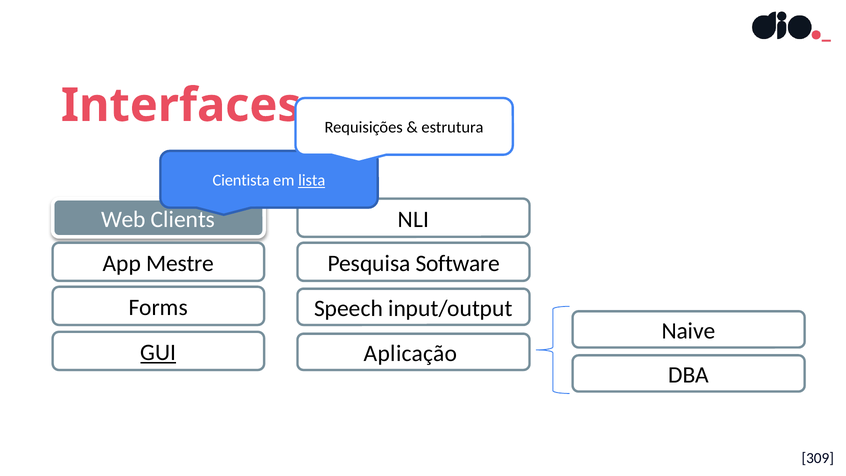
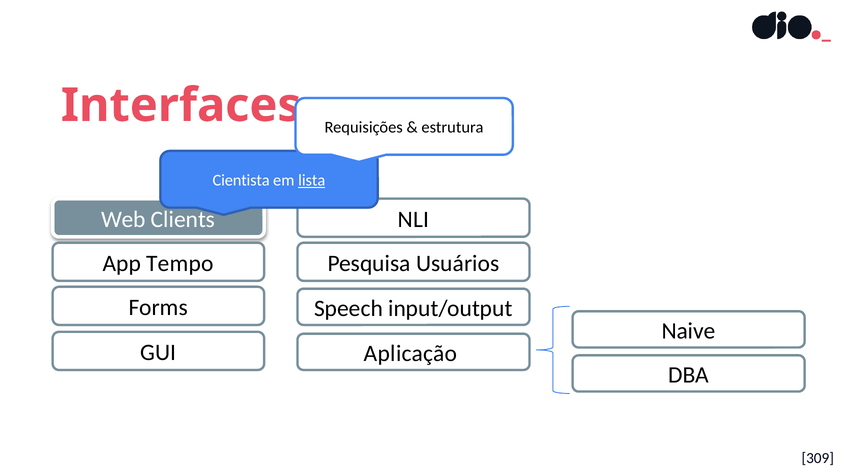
Mestre: Mestre -> Tempo
Software: Software -> Usuários
GUI underline: present -> none
